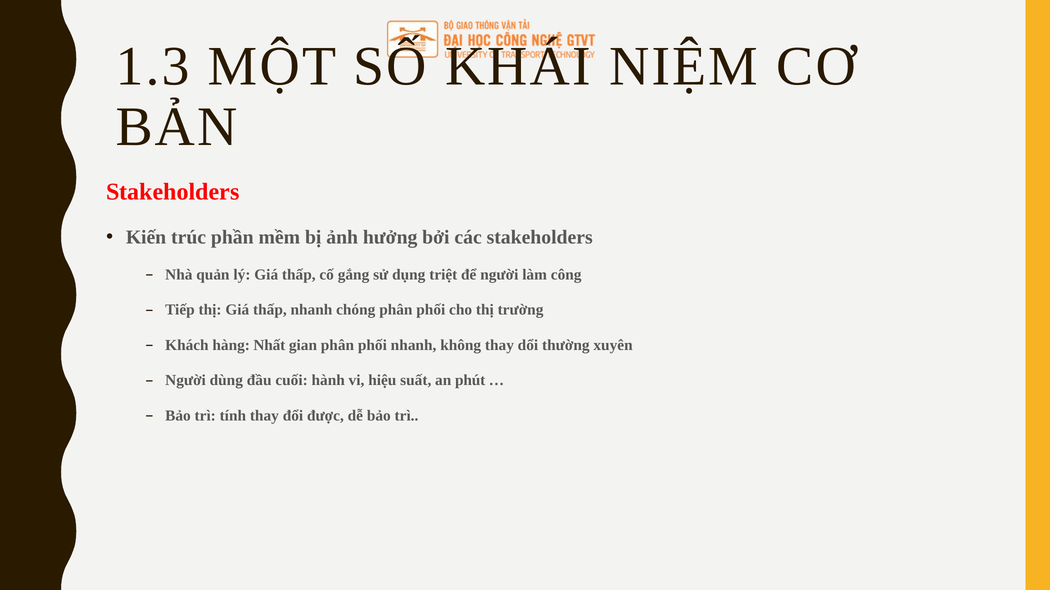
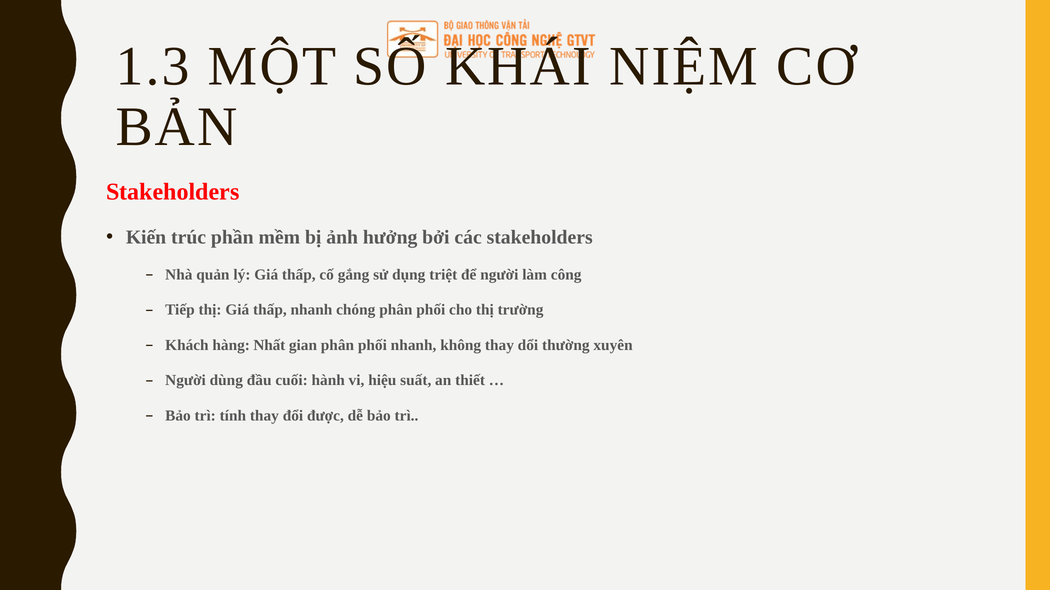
phút: phút -> thiết
